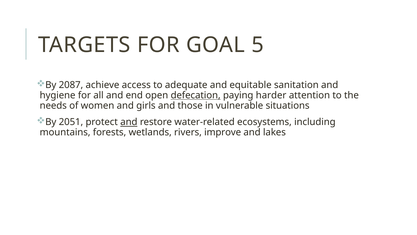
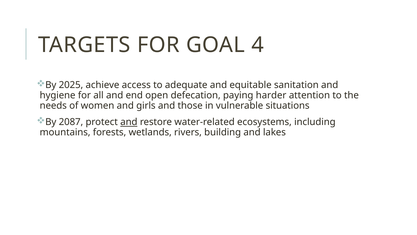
5: 5 -> 4
2087: 2087 -> 2025
defecation underline: present -> none
2051: 2051 -> 2087
improve: improve -> building
